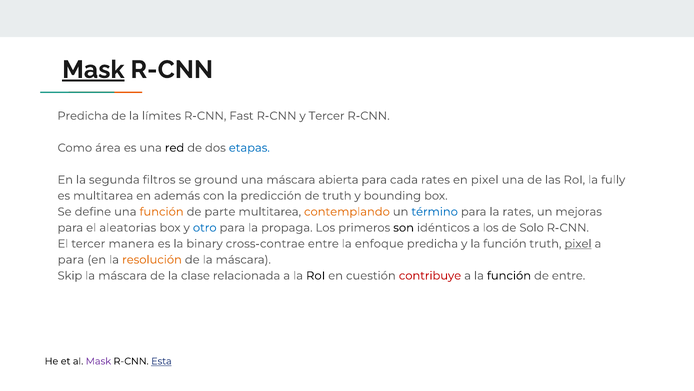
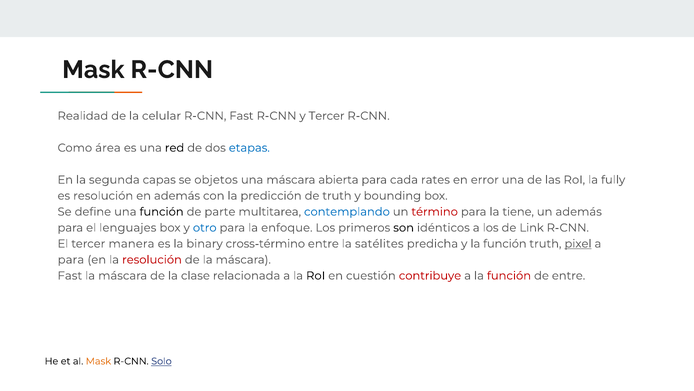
Mask at (93, 70) underline: present -> none
Predicha at (83, 116): Predicha -> Realidad
límites: límites -> celular
filtros: filtros -> capas
ground: ground -> objetos
en pixel: pixel -> error
es multitarea: multitarea -> resolución
función at (162, 211) colour: orange -> black
contemplando colour: orange -> blue
término colour: blue -> red
la rates: rates -> tiene
un mejoras: mejoras -> además
aleatorias: aleatorias -> lenguajes
propaga: propaga -> enfoque
Solo: Solo -> Link
cross-contrae: cross-contrae -> cross-término
enfoque: enfoque -> satélites
resolución at (152, 259) colour: orange -> red
Skip at (70, 275): Skip -> Fast
función at (509, 275) colour: black -> red
Mask at (98, 361) colour: purple -> orange
Esta: Esta -> Solo
